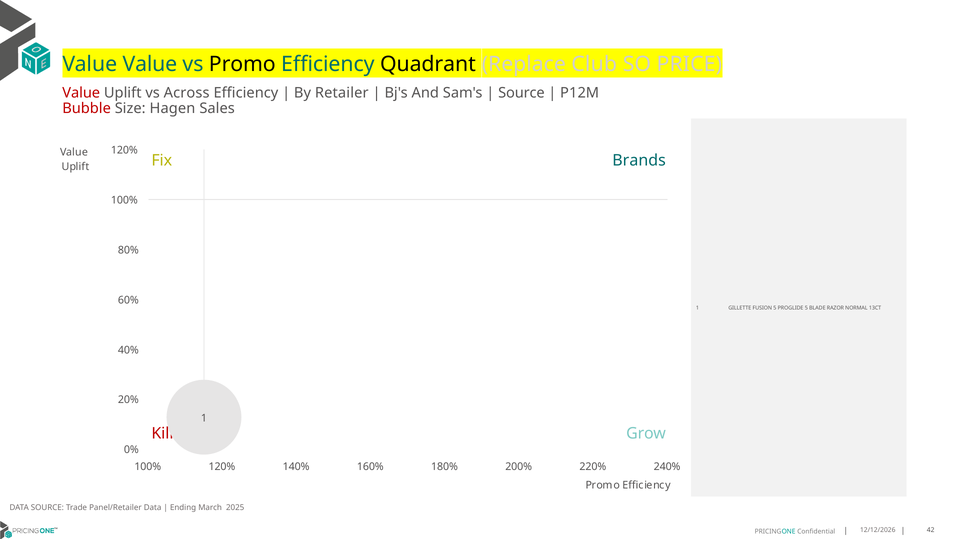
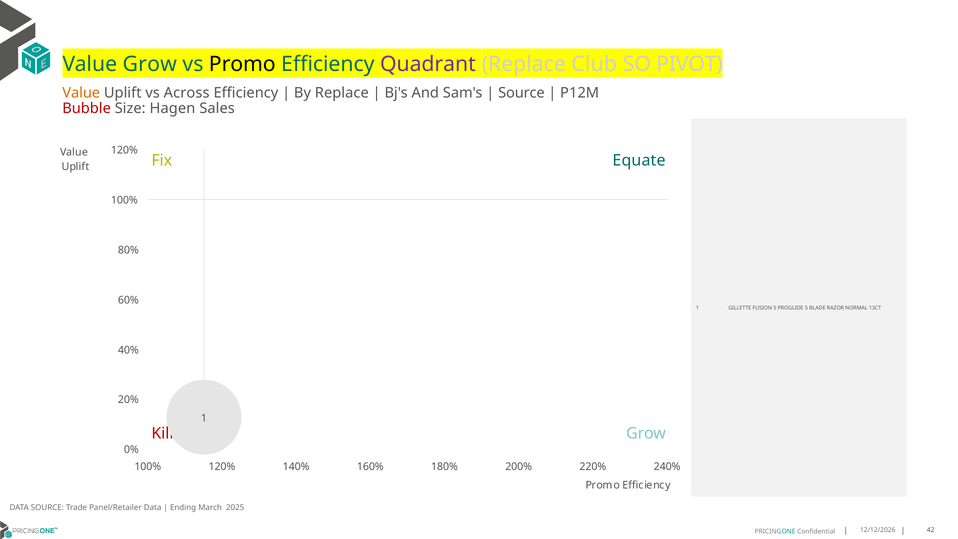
Value Value: Value -> Grow
Quadrant colour: black -> purple
PRICE: PRICE -> PIVOT
Value at (81, 93) colour: red -> orange
By Retailer: Retailer -> Replace
Brands: Brands -> Equate
